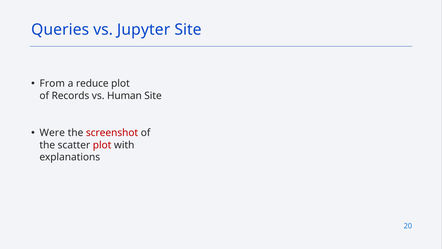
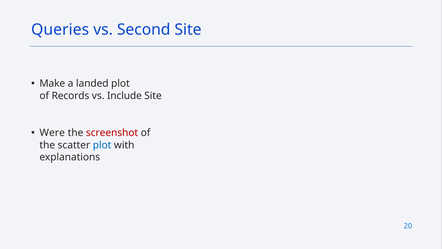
Jupyter: Jupyter -> Second
From: From -> Make
reduce: reduce -> landed
Human: Human -> Include
plot at (102, 145) colour: red -> blue
